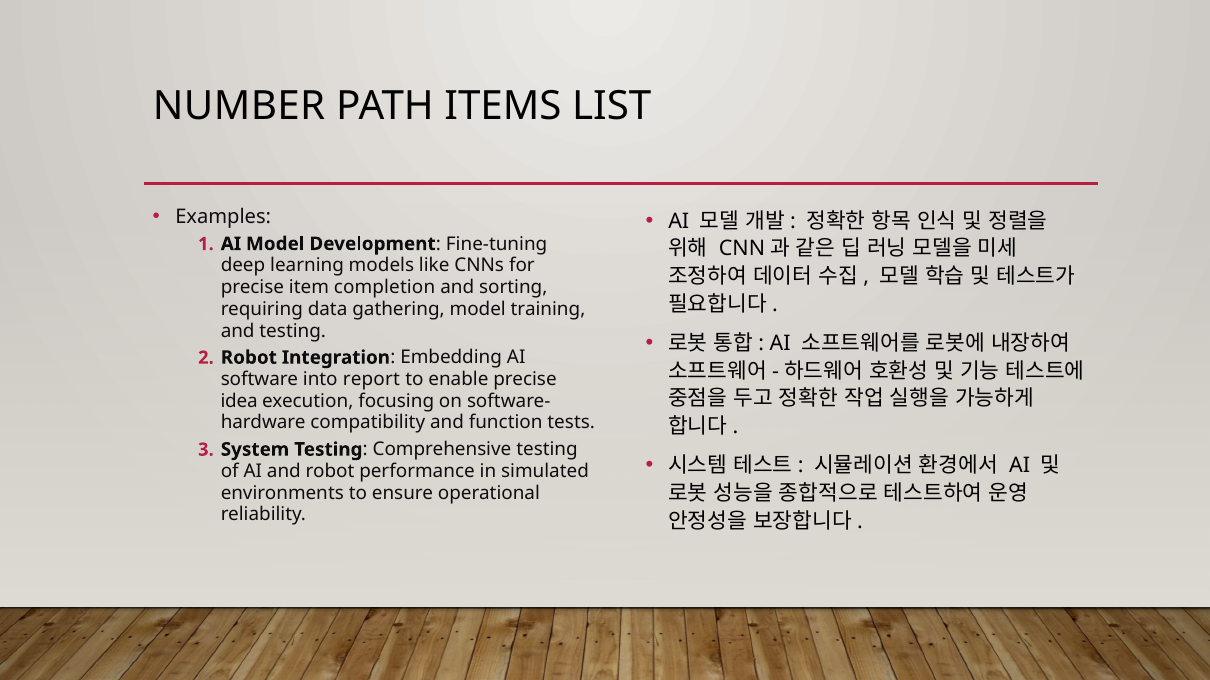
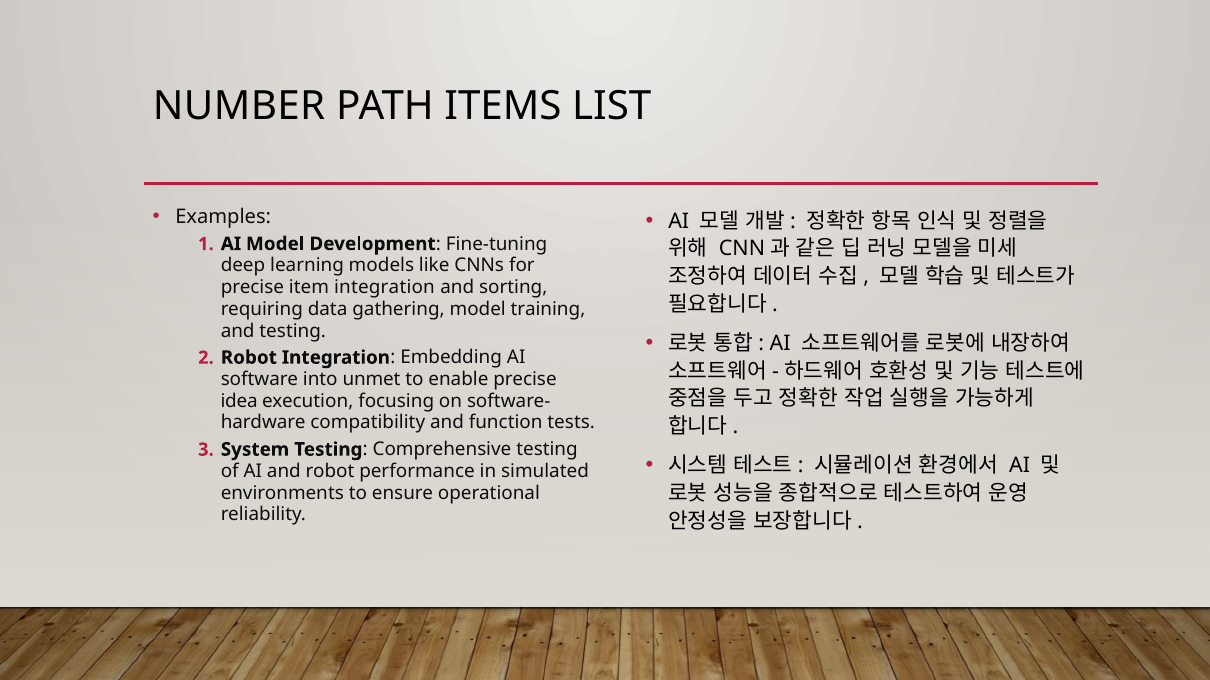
item completion: completion -> integration
report: report -> unmet
